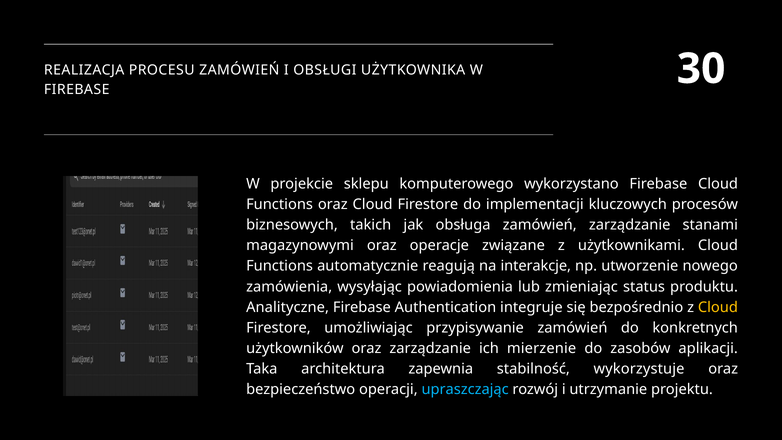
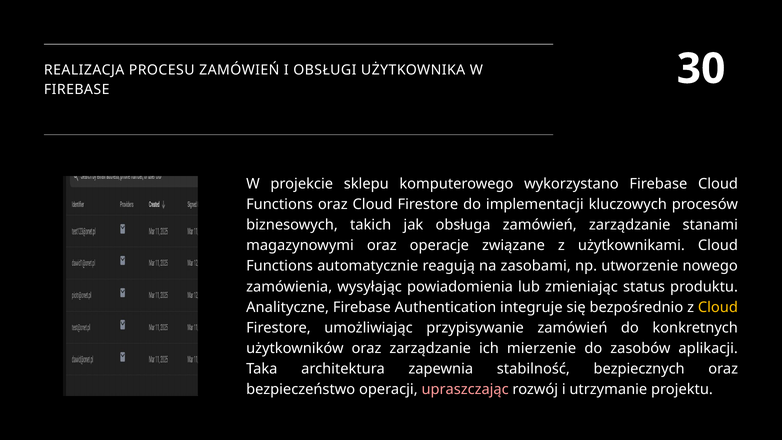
interakcje: interakcje -> zasobami
wykorzystuje: wykorzystuje -> bezpiecznych
upraszczając colour: light blue -> pink
